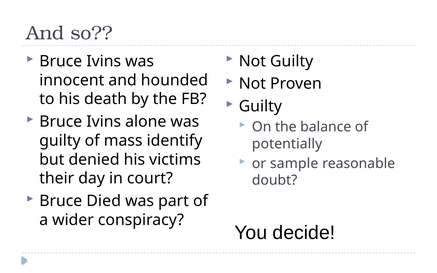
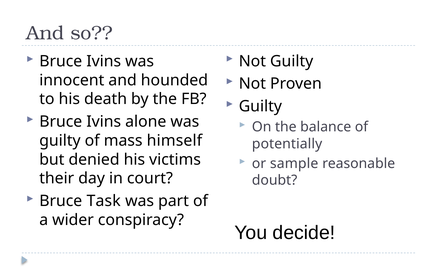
identify: identify -> himself
Died: Died -> Task
